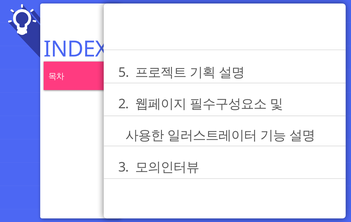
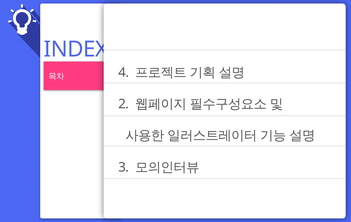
5: 5 -> 4
